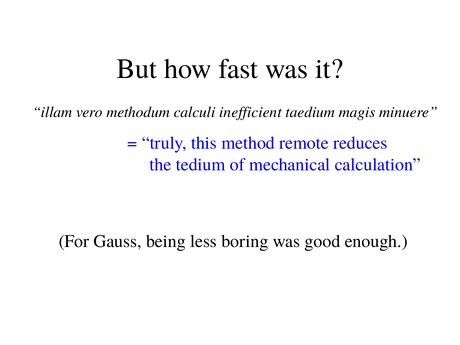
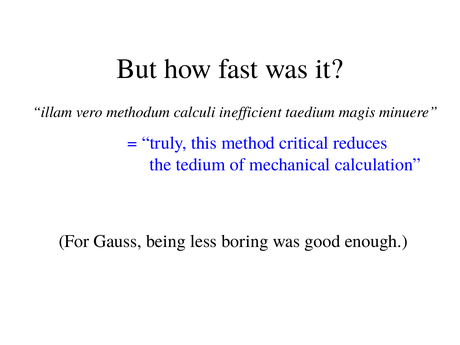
remote: remote -> critical
